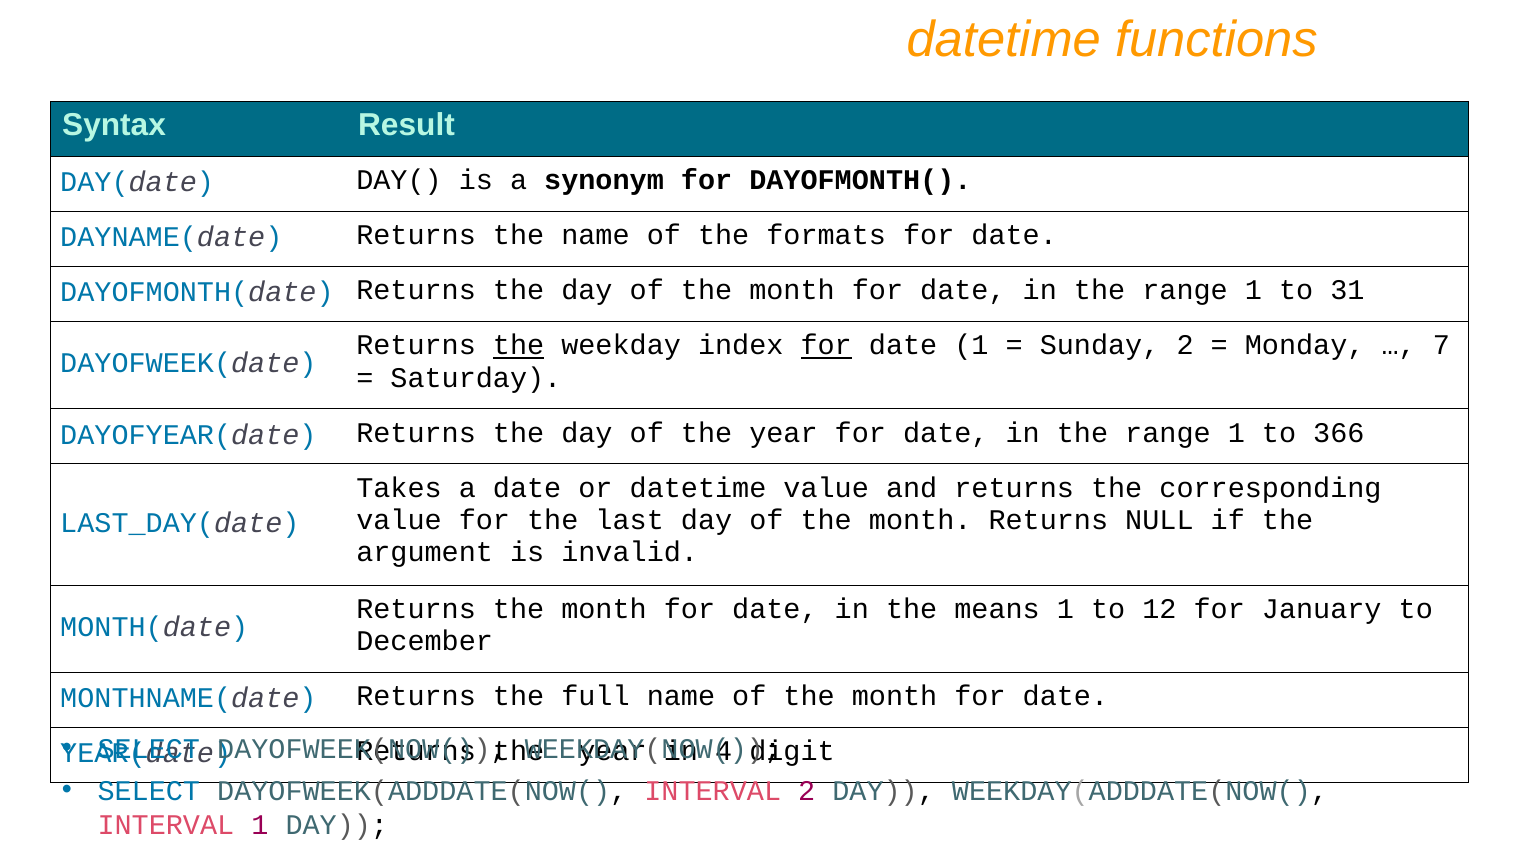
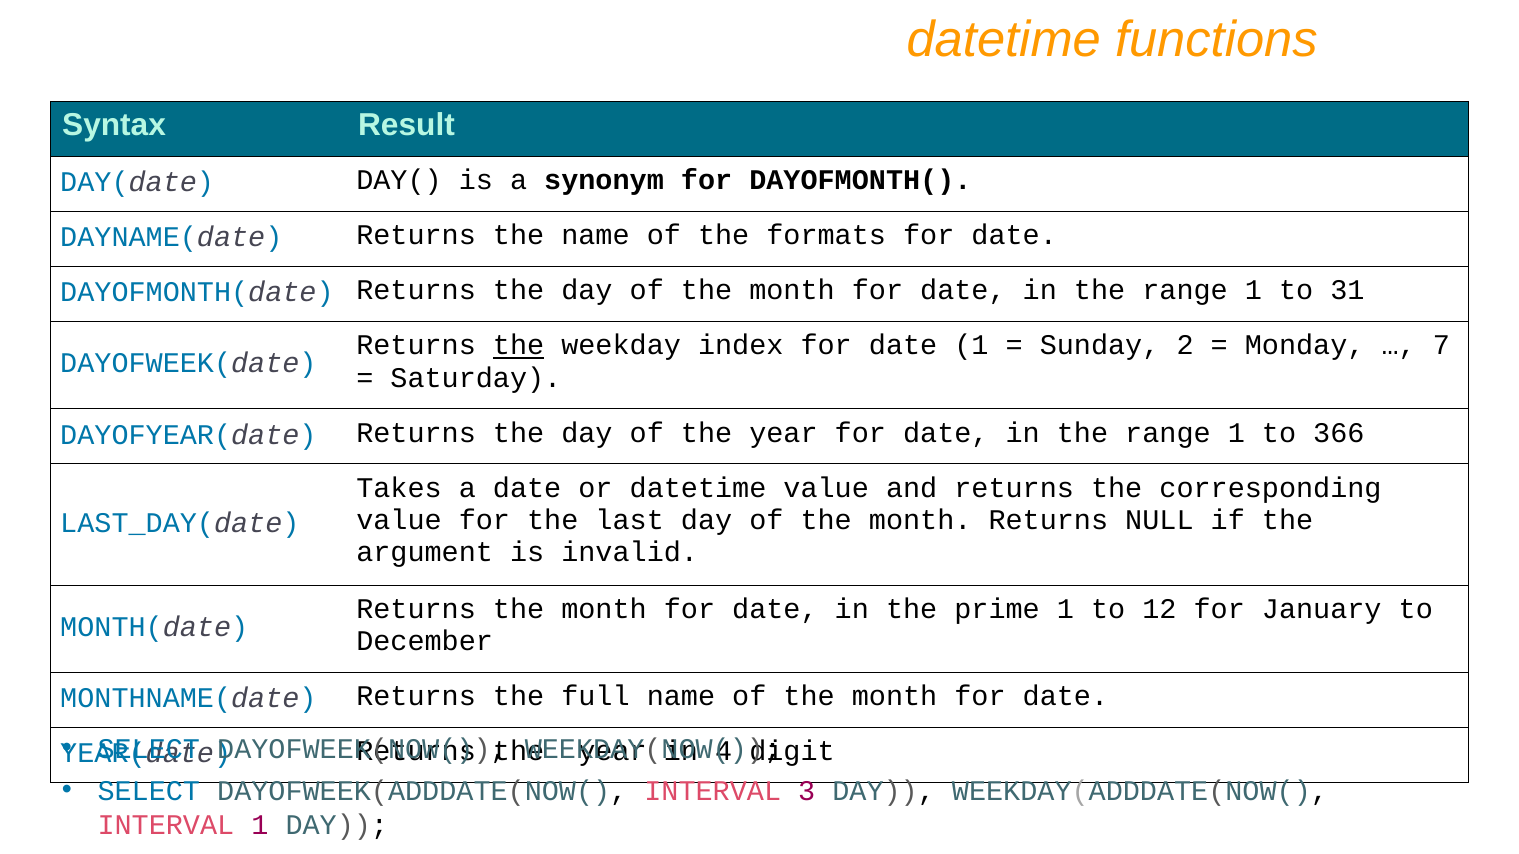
for at (826, 346) underline: present -> none
means: means -> prime
INTERVAL 2: 2 -> 3
